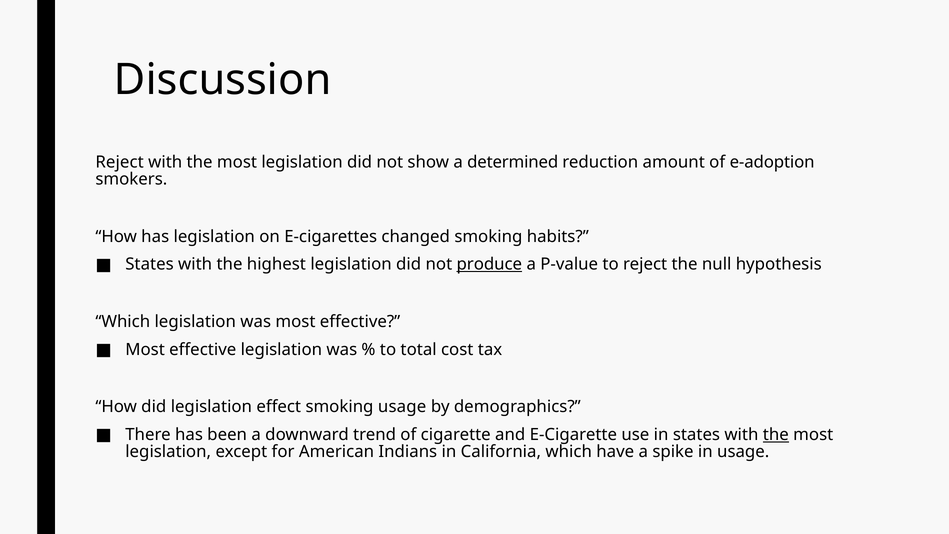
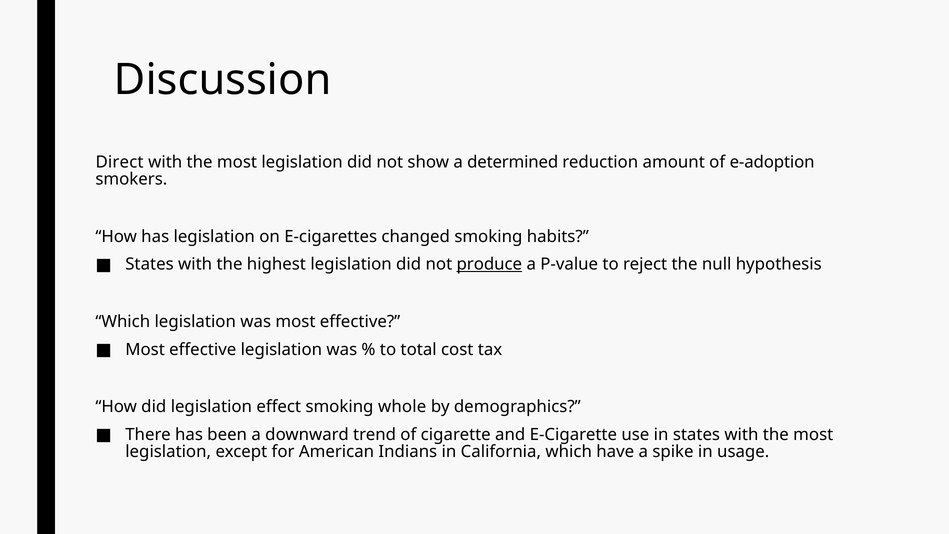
Reject at (120, 162): Reject -> Direct
smoking usage: usage -> whole
the at (776, 434) underline: present -> none
